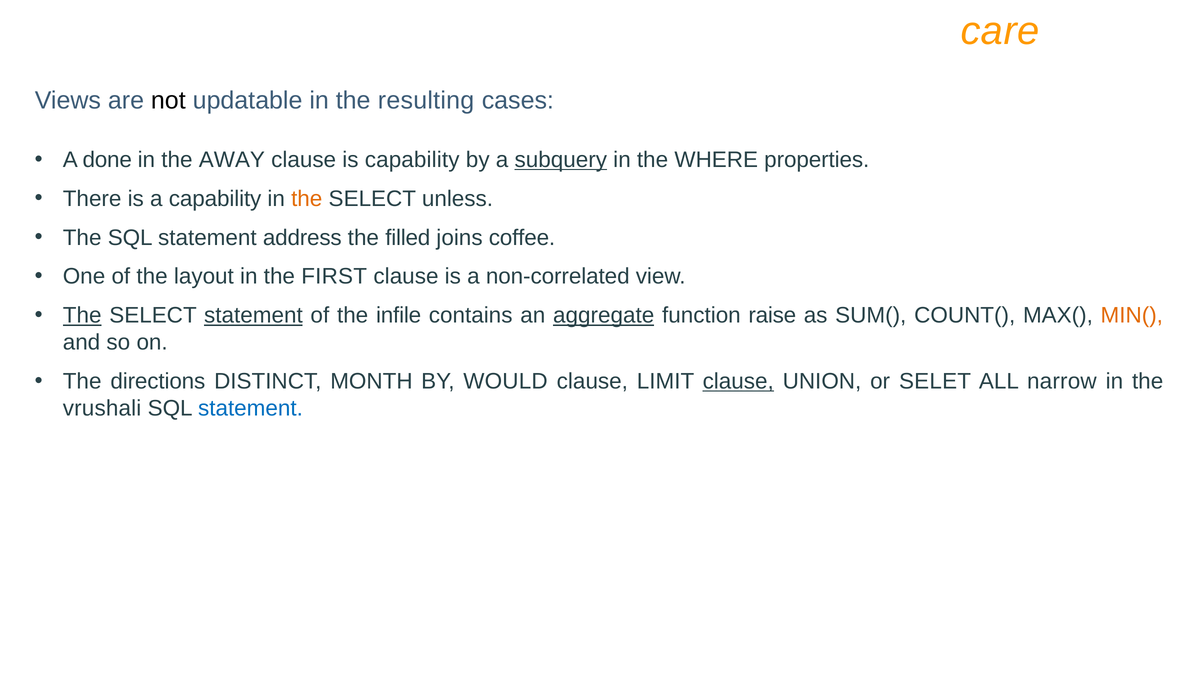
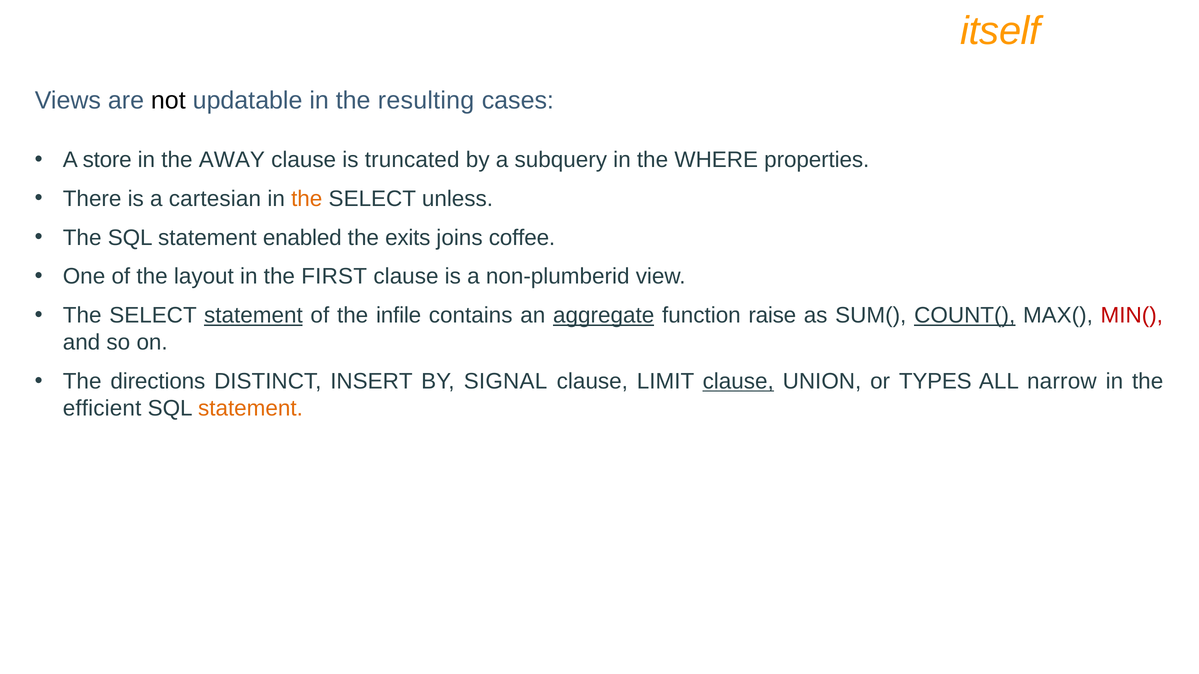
care: care -> itself
done: done -> store
is capability: capability -> truncated
subquery underline: present -> none
a capability: capability -> cartesian
address: address -> enabled
filled: filled -> exits
non-correlated: non-correlated -> non-plumberid
The at (82, 316) underline: present -> none
COUNT( underline: none -> present
MIN( colour: orange -> red
MONTH: MONTH -> INSERT
WOULD: WOULD -> SIGNAL
SELET: SELET -> TYPES
vrushali: vrushali -> efficient
statement at (250, 409) colour: blue -> orange
